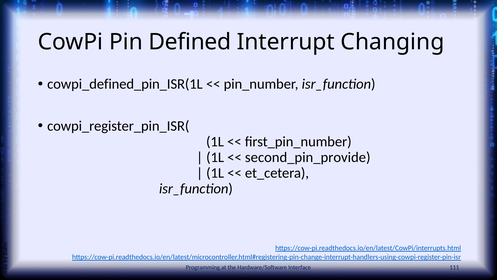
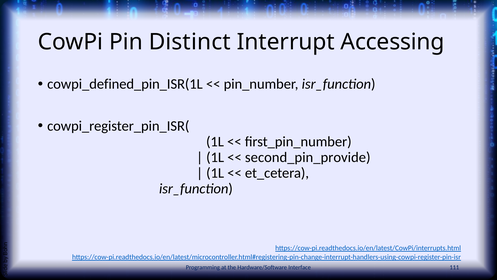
Defined: Defined -> Distinct
Changing: Changing -> Accessing
